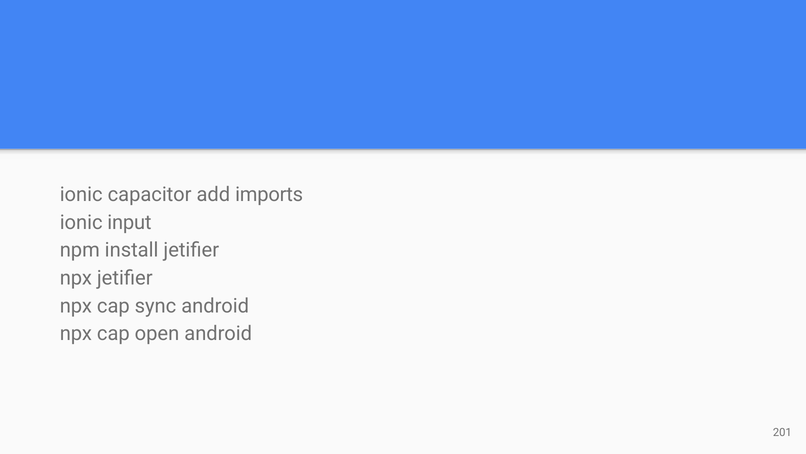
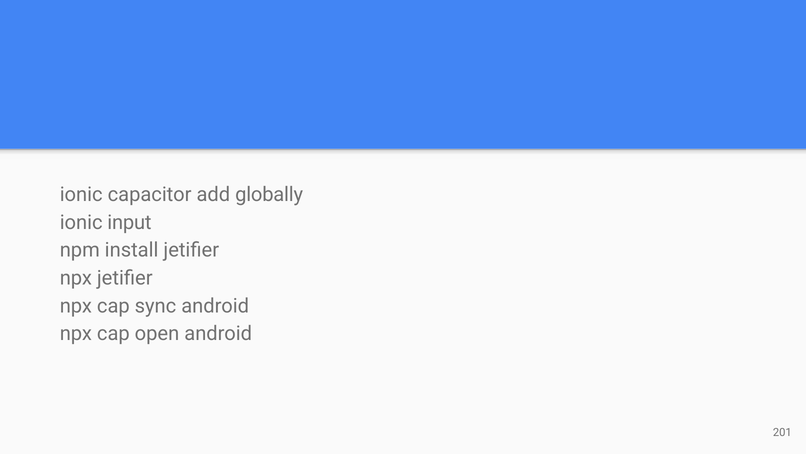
imports: imports -> globally
